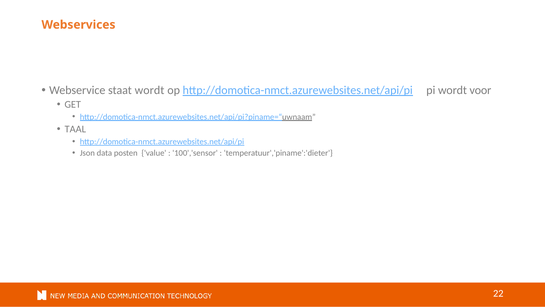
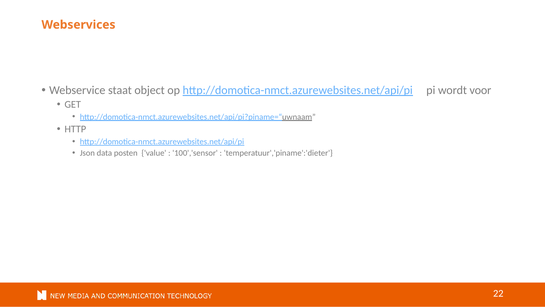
staat wordt: wordt -> object
TAAL: TAAL -> HTTP
